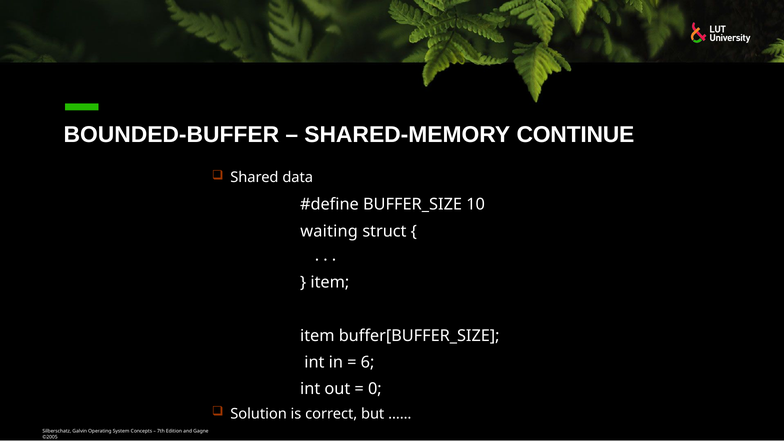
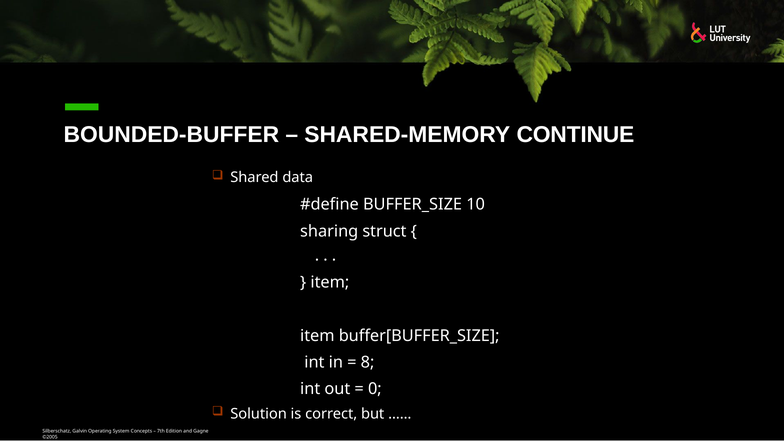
waiting: waiting -> sharing
6: 6 -> 8
